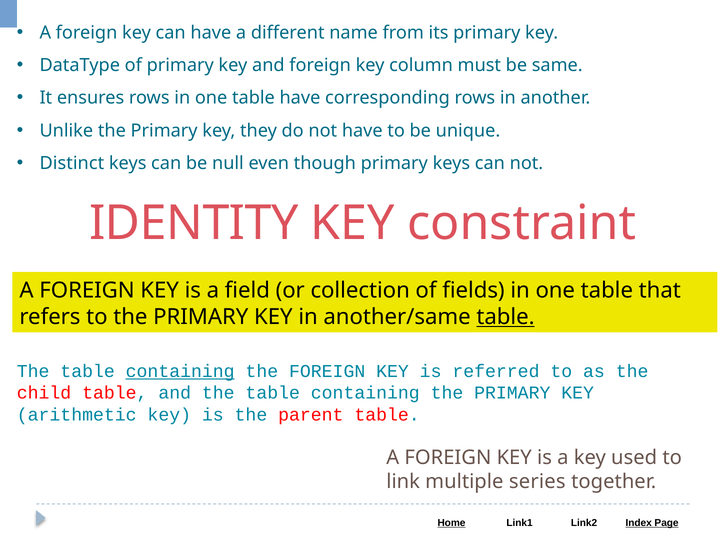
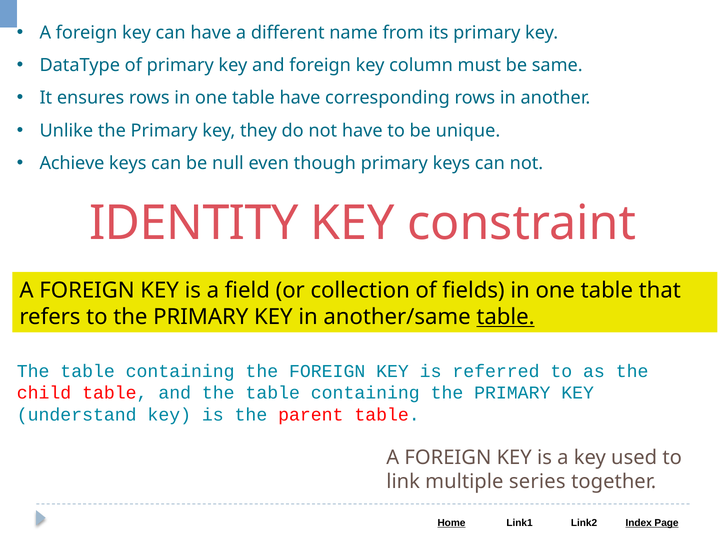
Distinct: Distinct -> Achieve
containing at (180, 372) underline: present -> none
arithmetic: arithmetic -> understand
